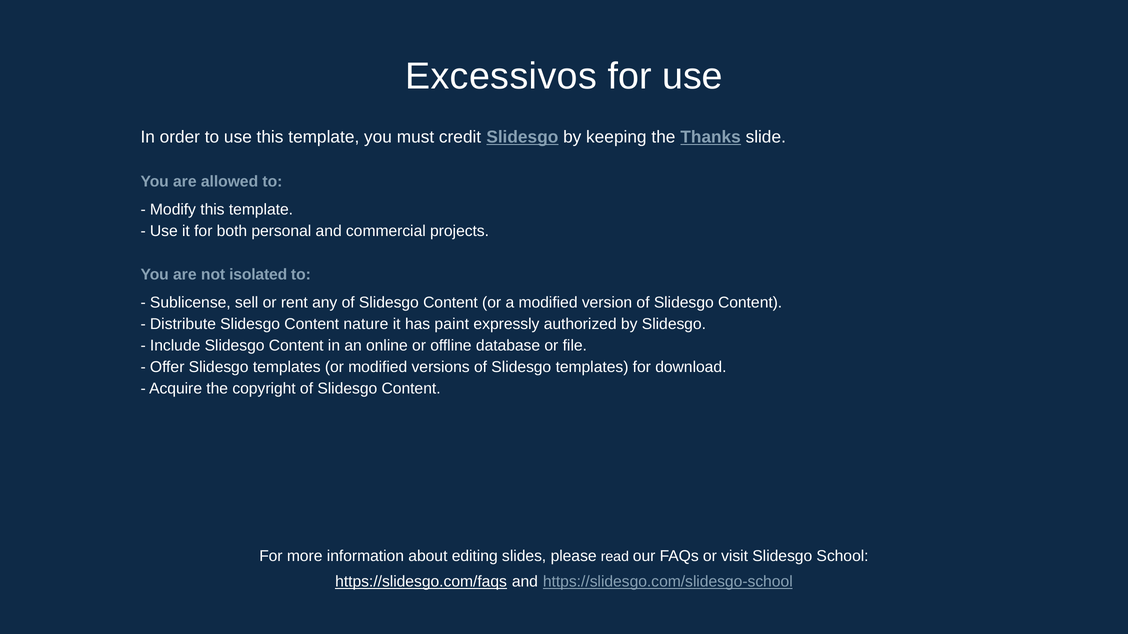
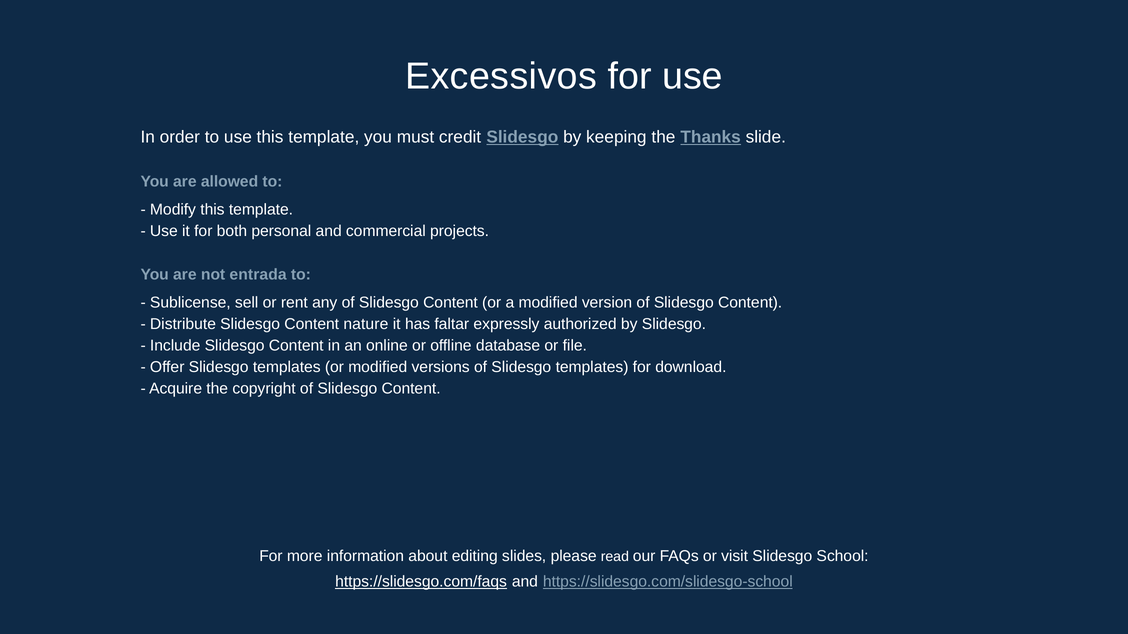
isolated: isolated -> entrada
paint: paint -> faltar
